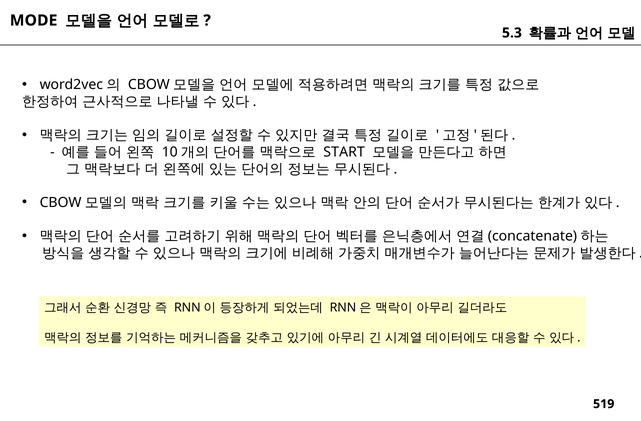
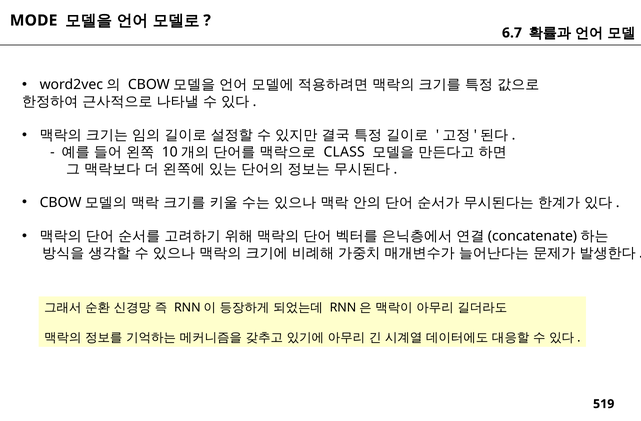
5.3: 5.3 -> 6.7
START: START -> CLASS
